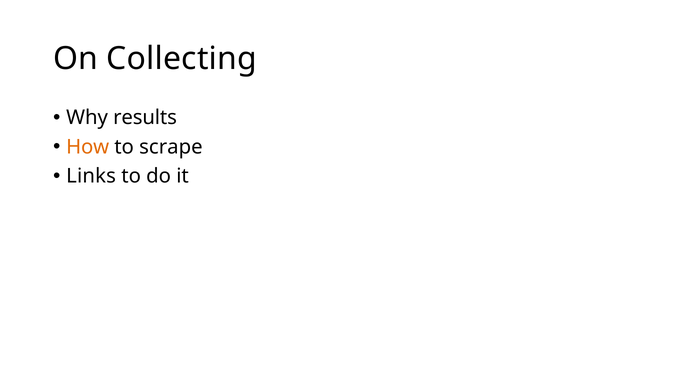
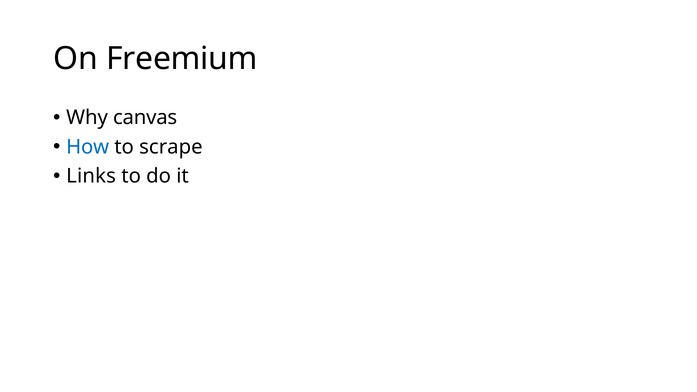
Collecting: Collecting -> Freemium
results: results -> canvas
How colour: orange -> blue
